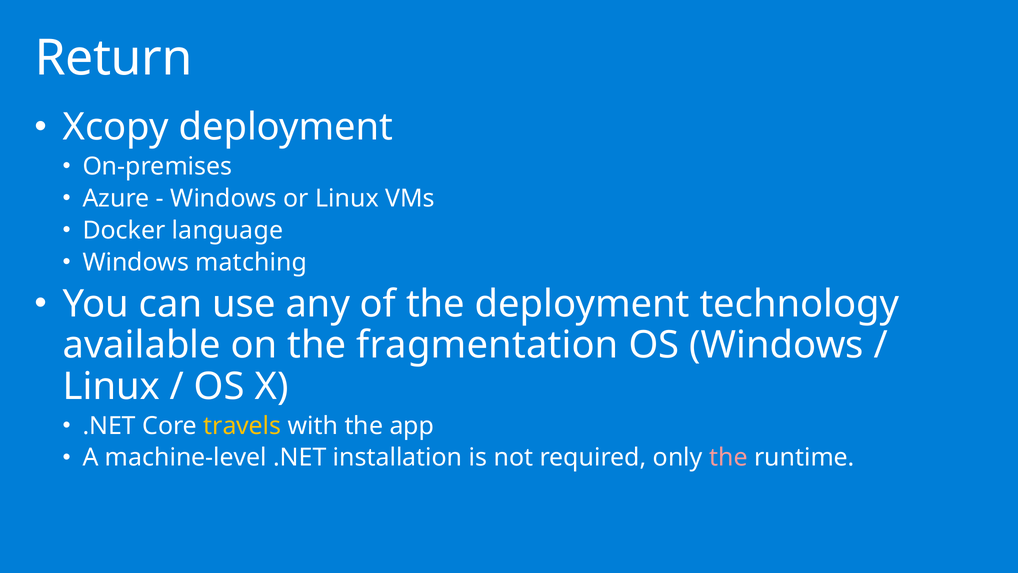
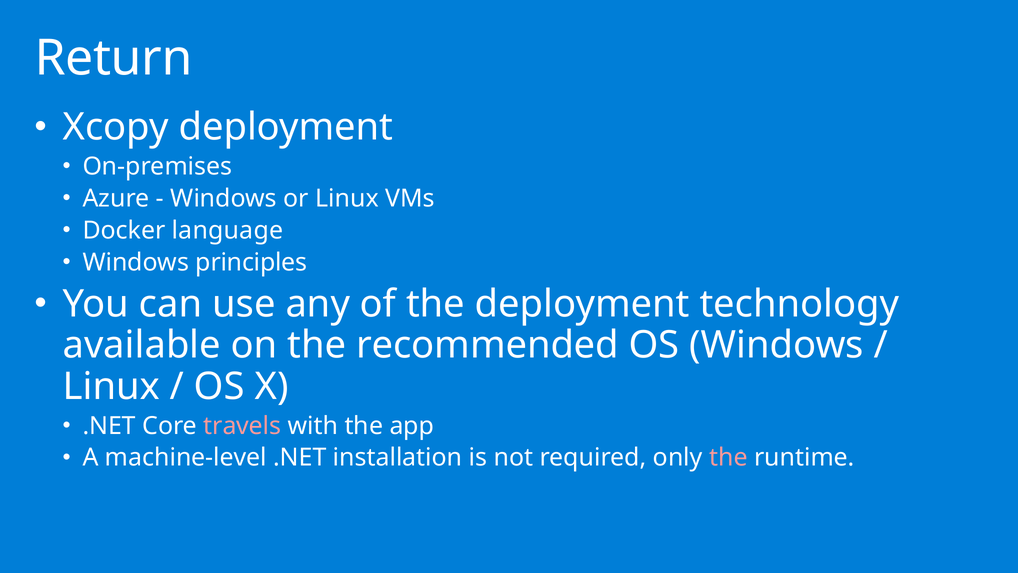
matching: matching -> principles
fragmentation: fragmentation -> recommended
travels colour: yellow -> pink
